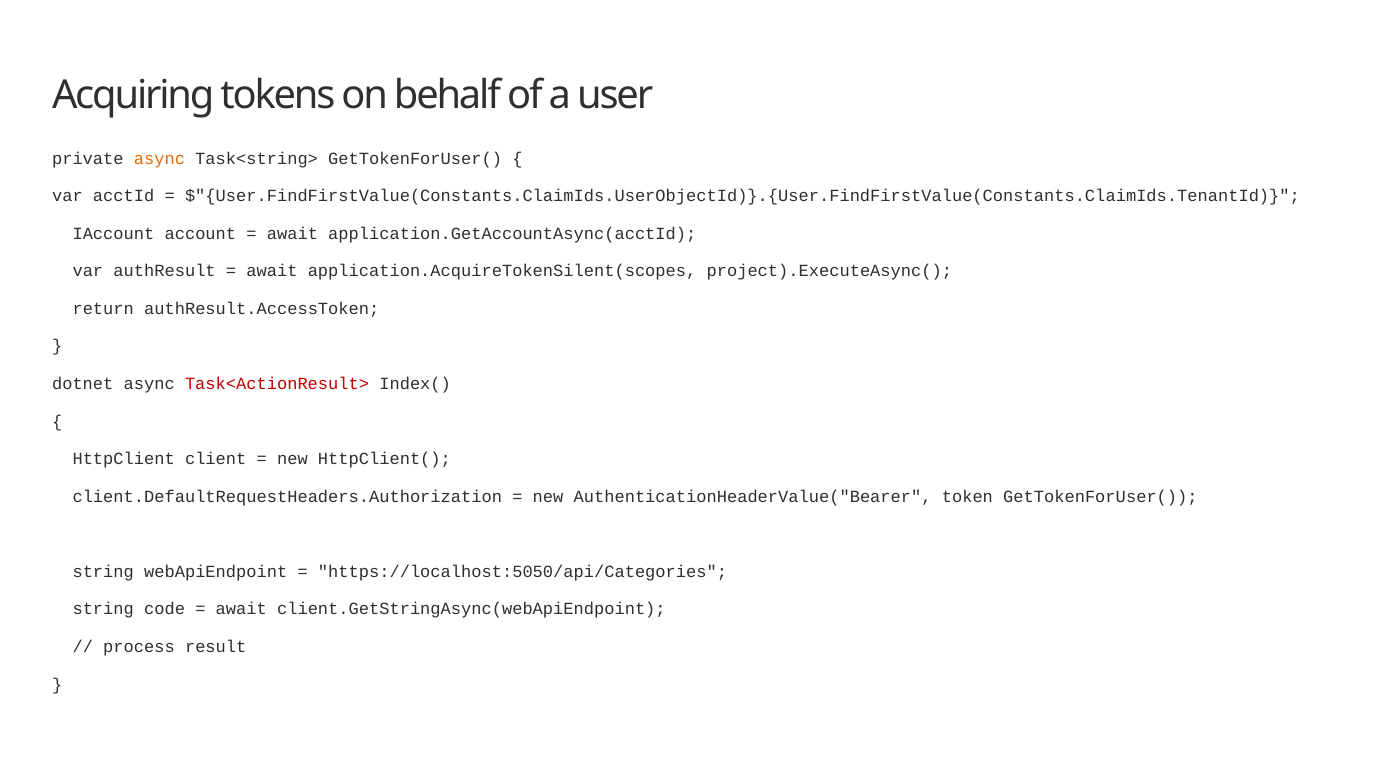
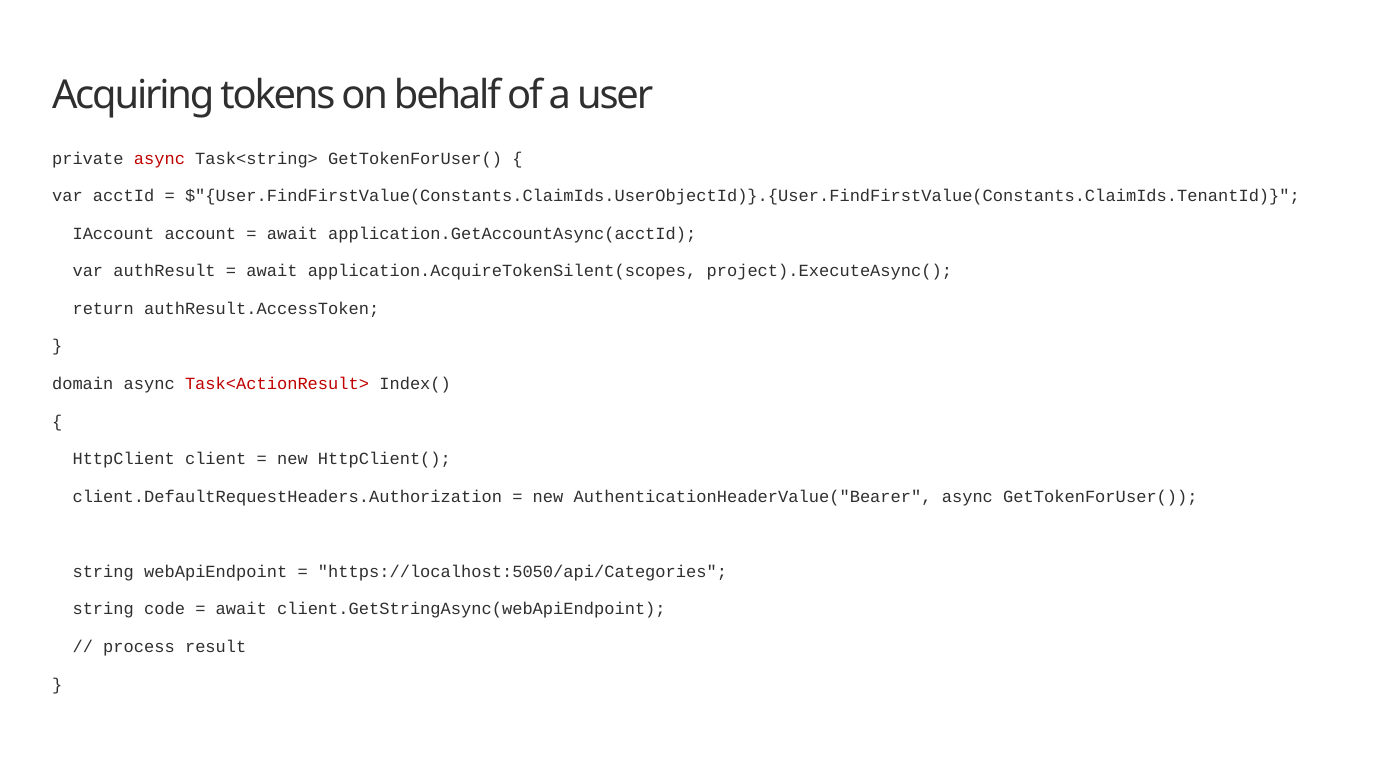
async at (159, 159) colour: orange -> red
dotnet: dotnet -> domain
AuthenticationHeaderValue("Bearer token: token -> async
